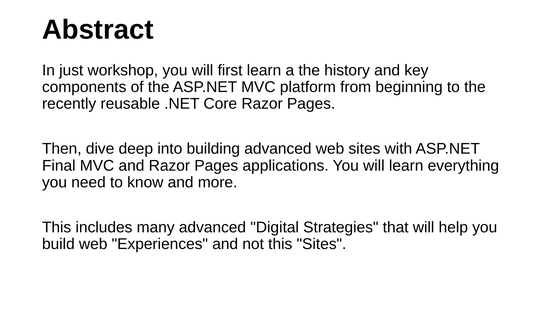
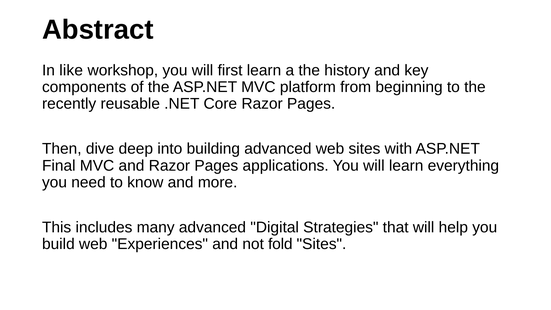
just: just -> like
not this: this -> fold
